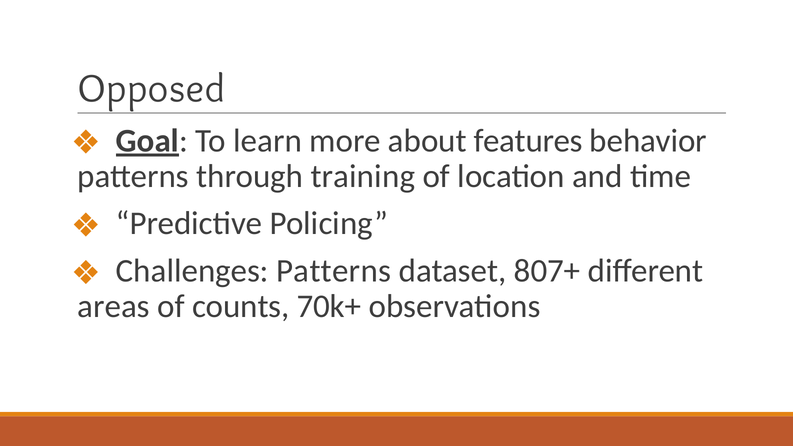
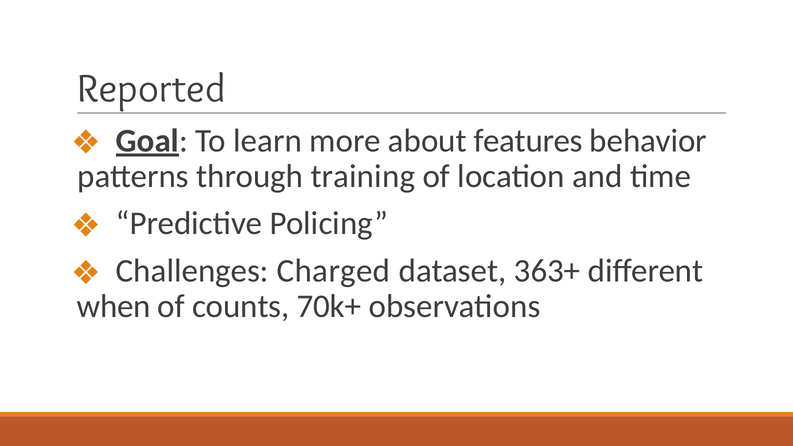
Opposed: Opposed -> Reported
Challenges Patterns: Patterns -> Charged
807+: 807+ -> 363+
areas: areas -> when
